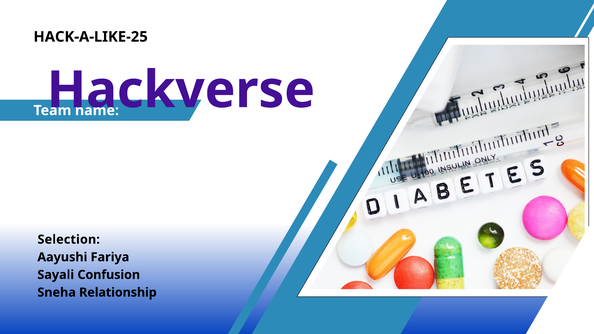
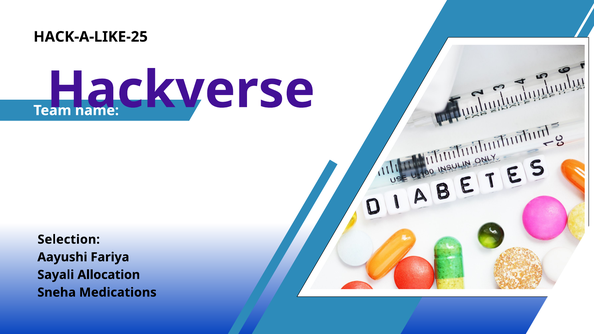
Confusion: Confusion -> Allocation
Relationship: Relationship -> Medications
